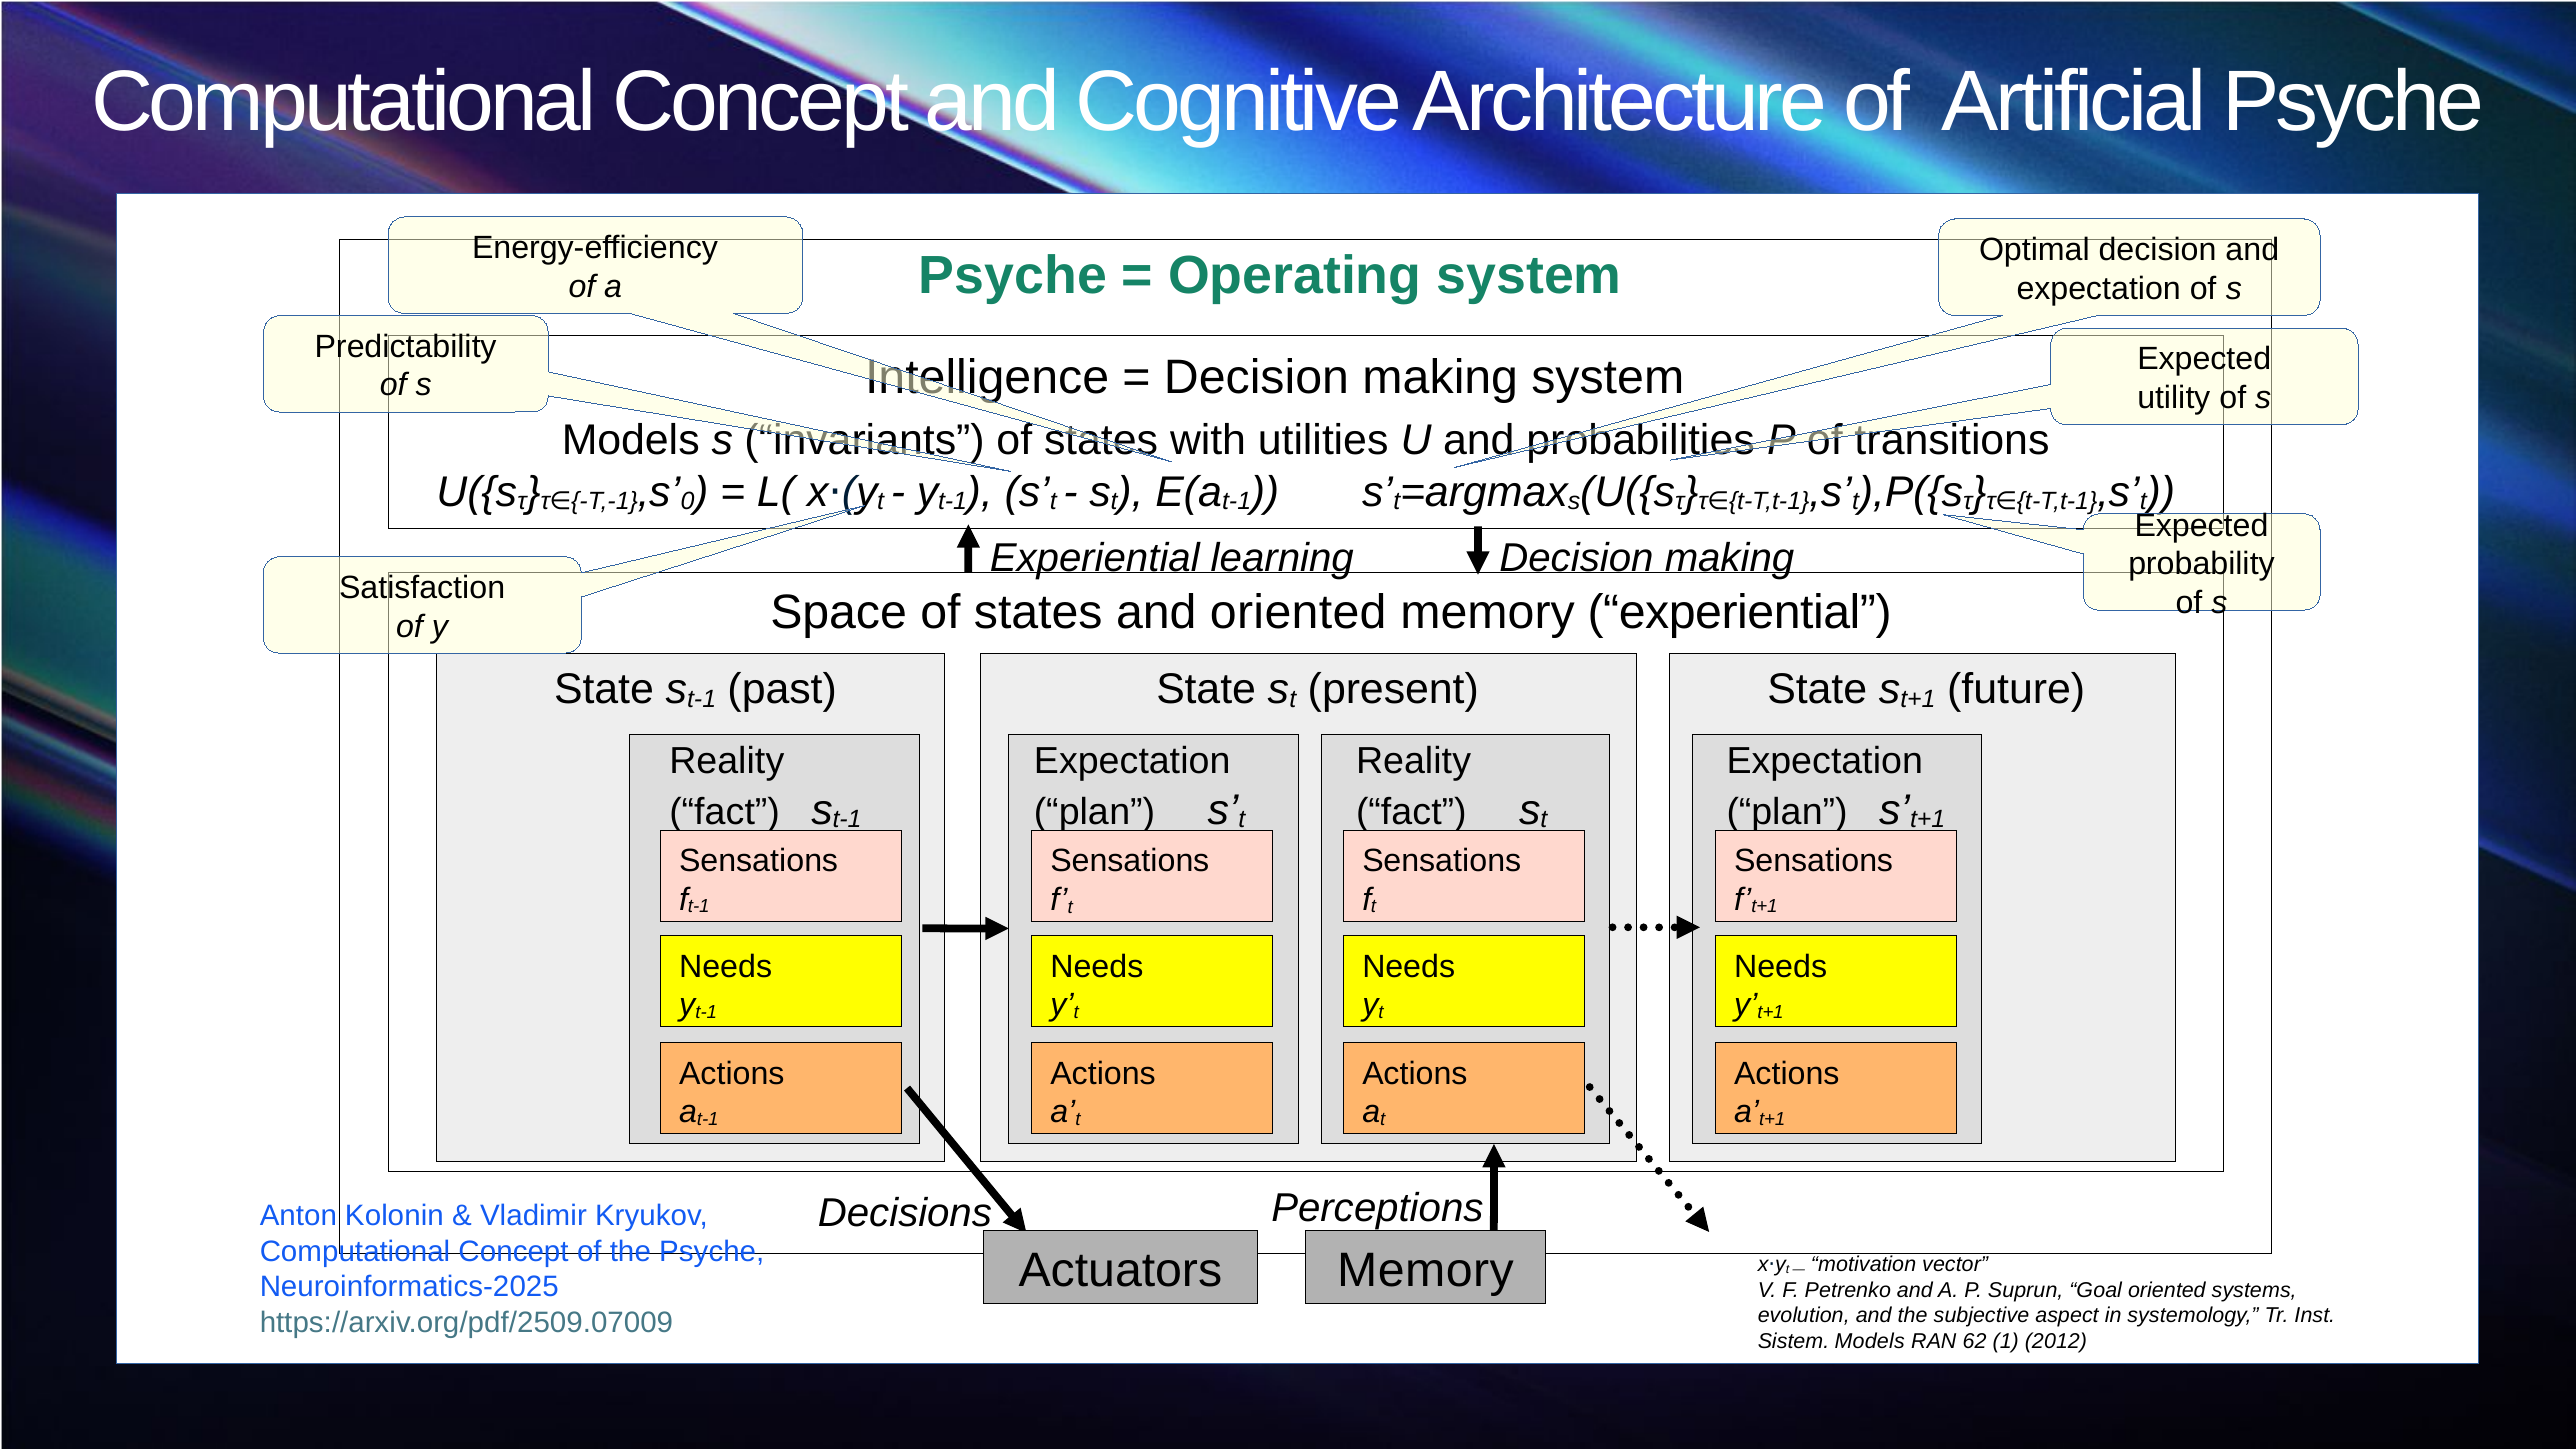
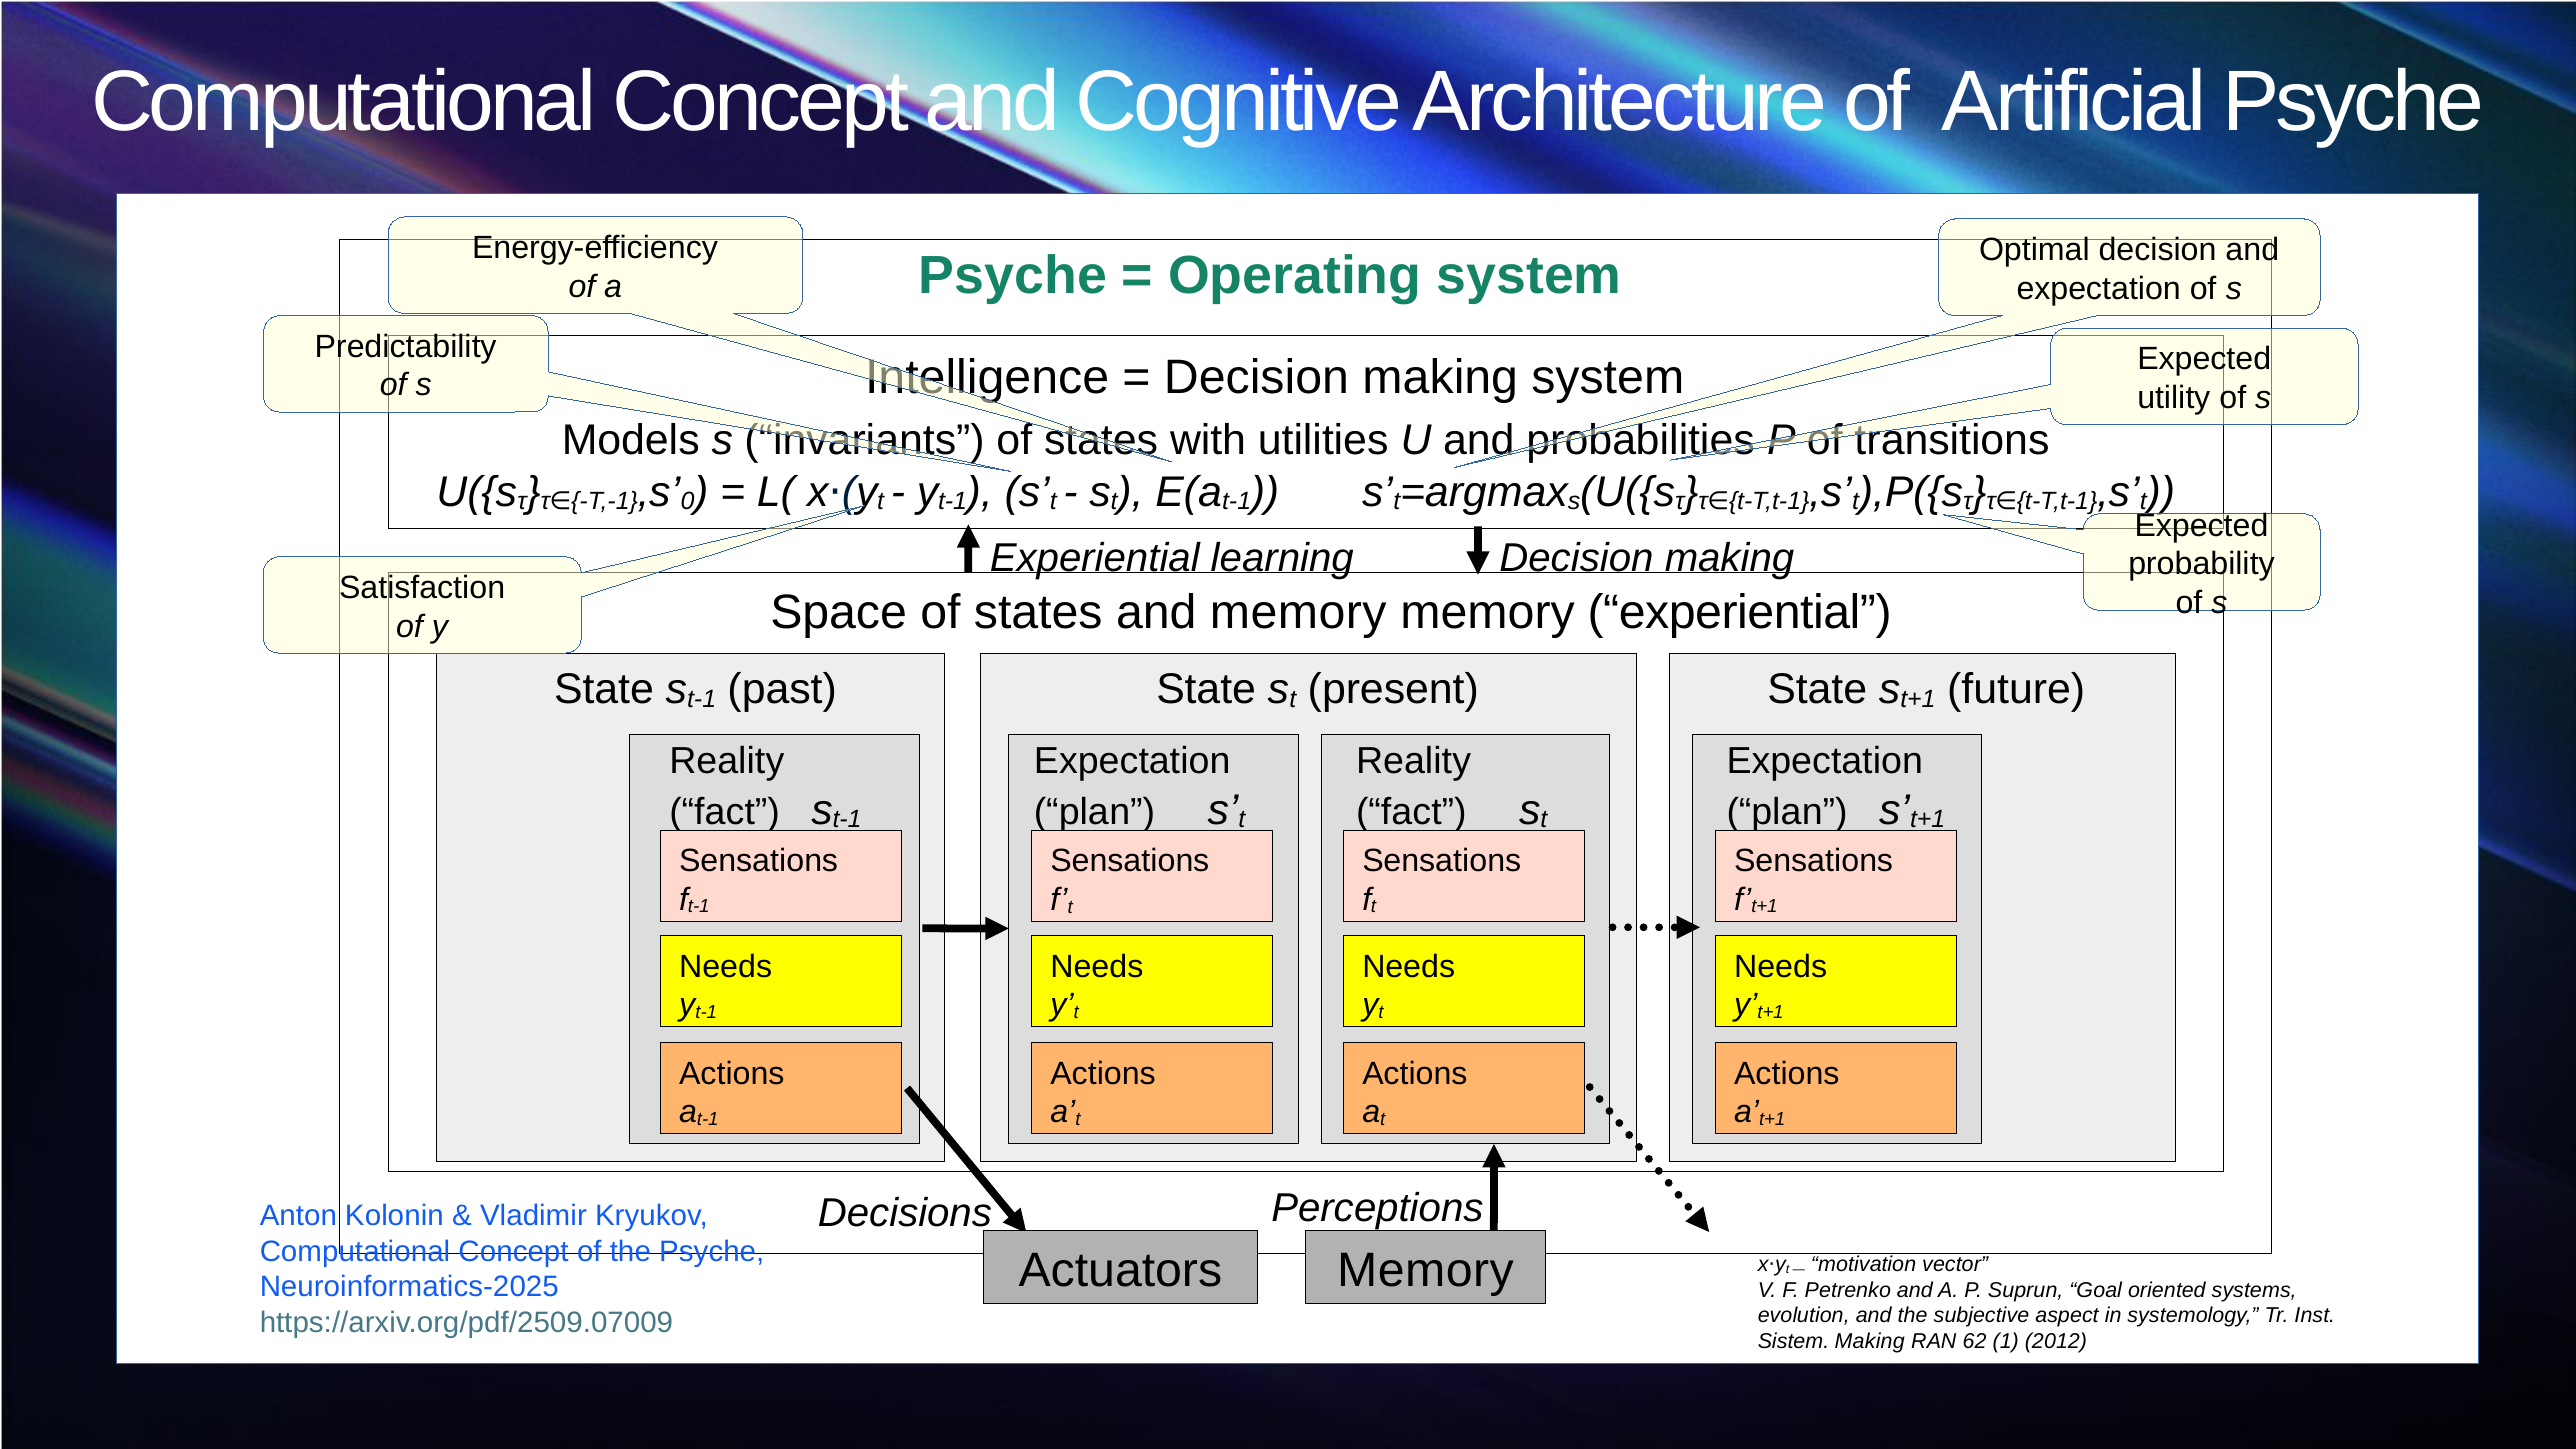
and oriented: oriented -> memory
Sistem Models: Models -> Making
